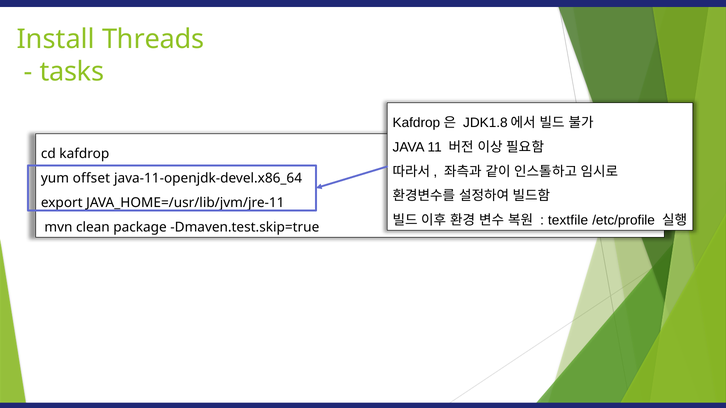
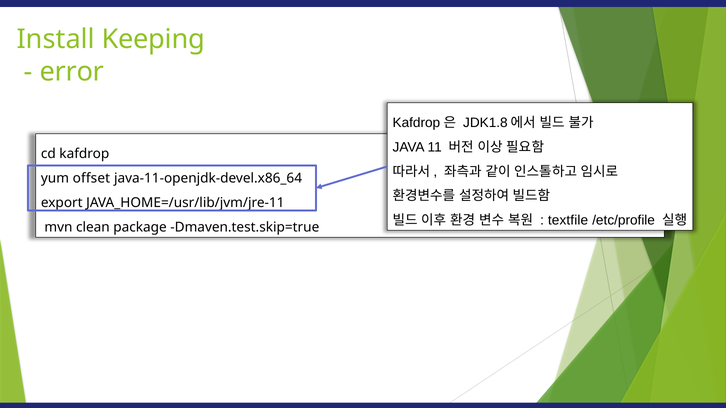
Threads: Threads -> Keeping
tasks: tasks -> error
